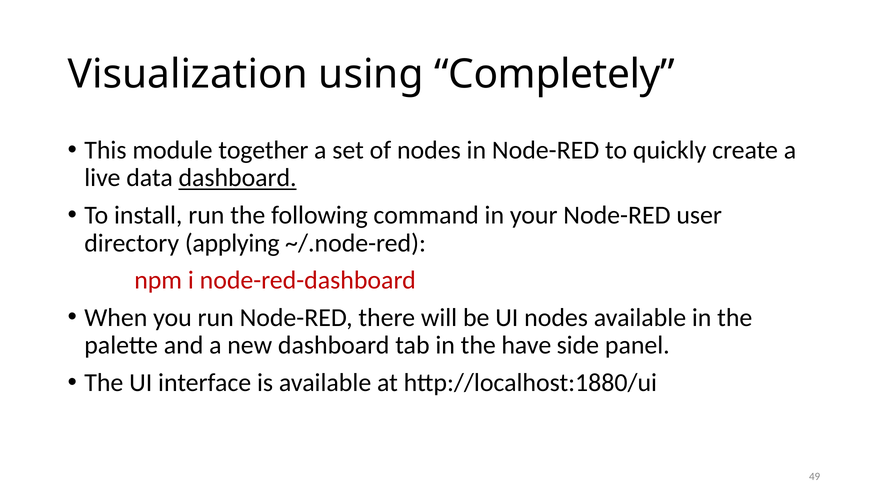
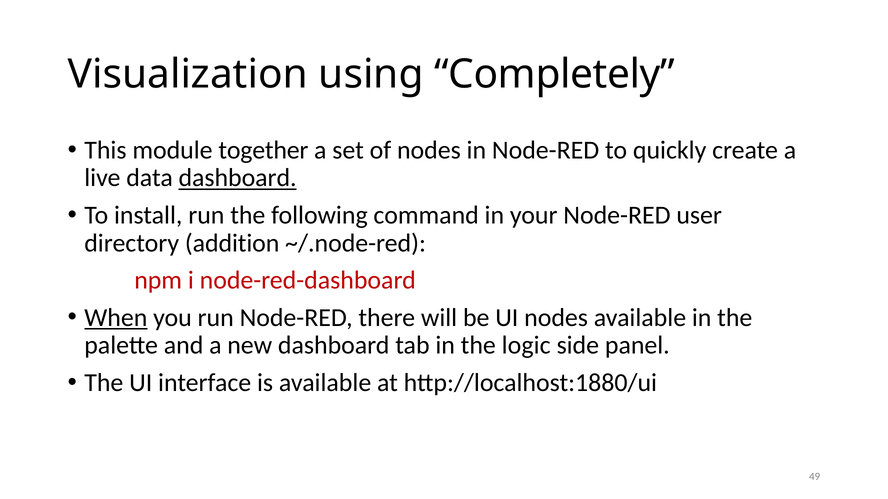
applying: applying -> addition
When underline: none -> present
have: have -> logic
